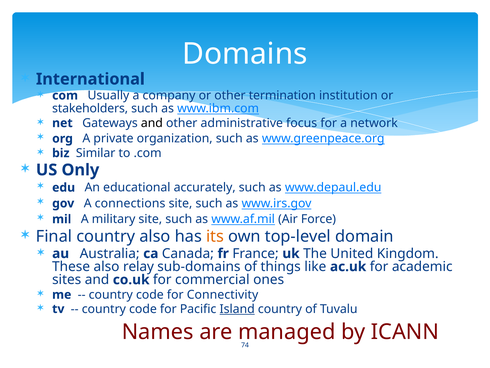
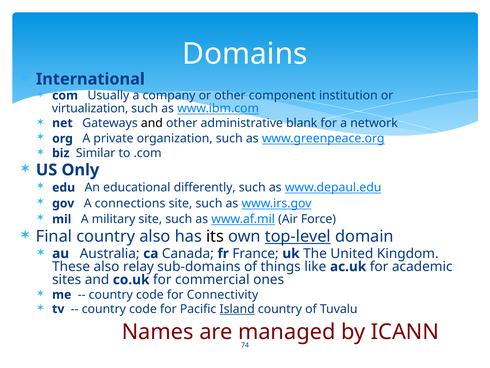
termination: termination -> component
stakeholders: stakeholders -> virtualization
focus: focus -> blank
accurately: accurately -> differently
its colour: orange -> black
top-level underline: none -> present
